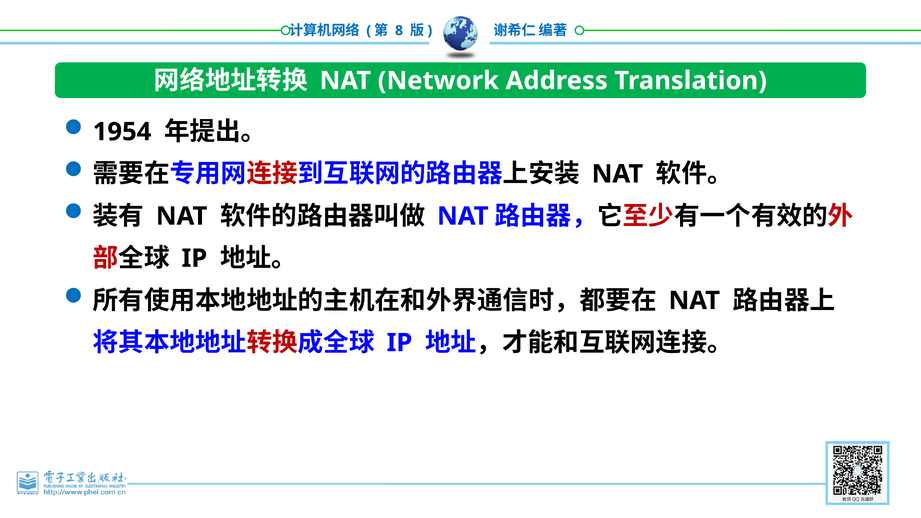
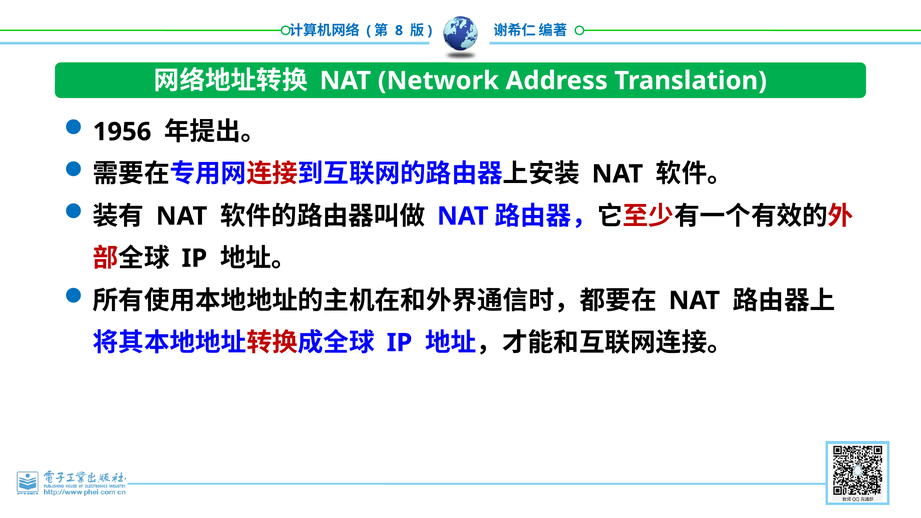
1954: 1954 -> 1956
